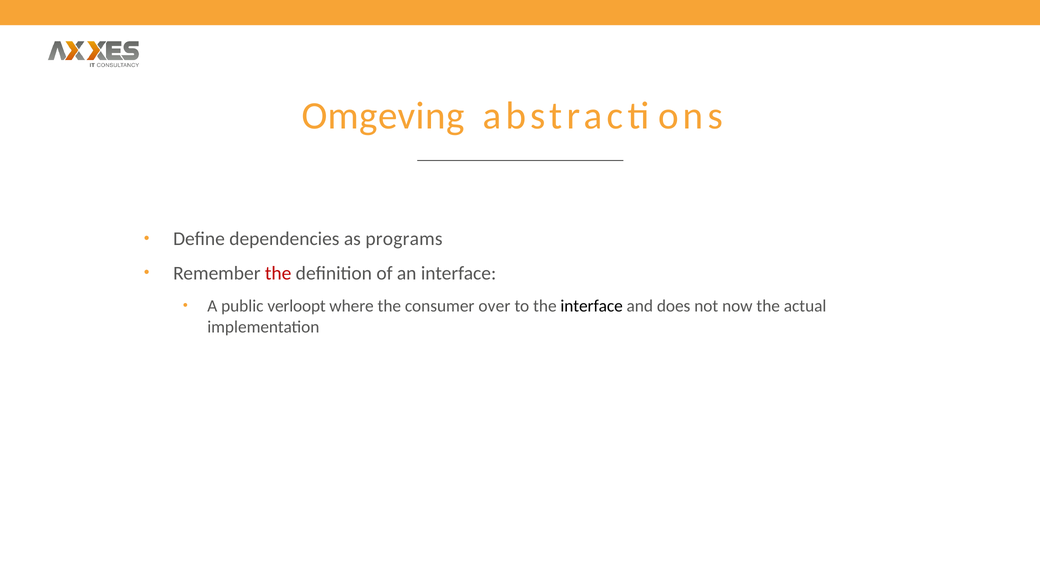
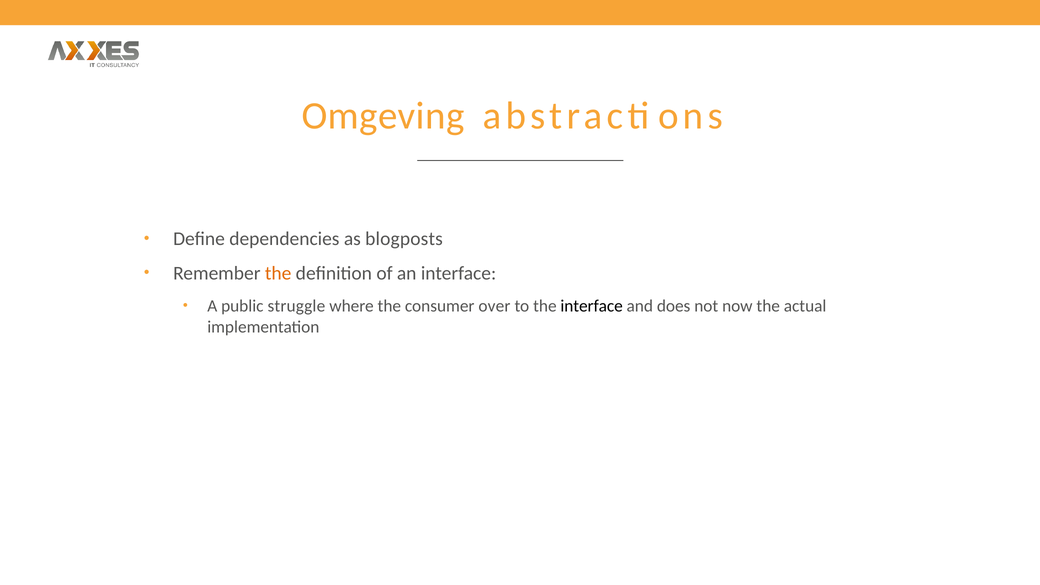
programs: programs -> blogposts
the at (278, 273) colour: red -> orange
verloopt: verloopt -> struggle
